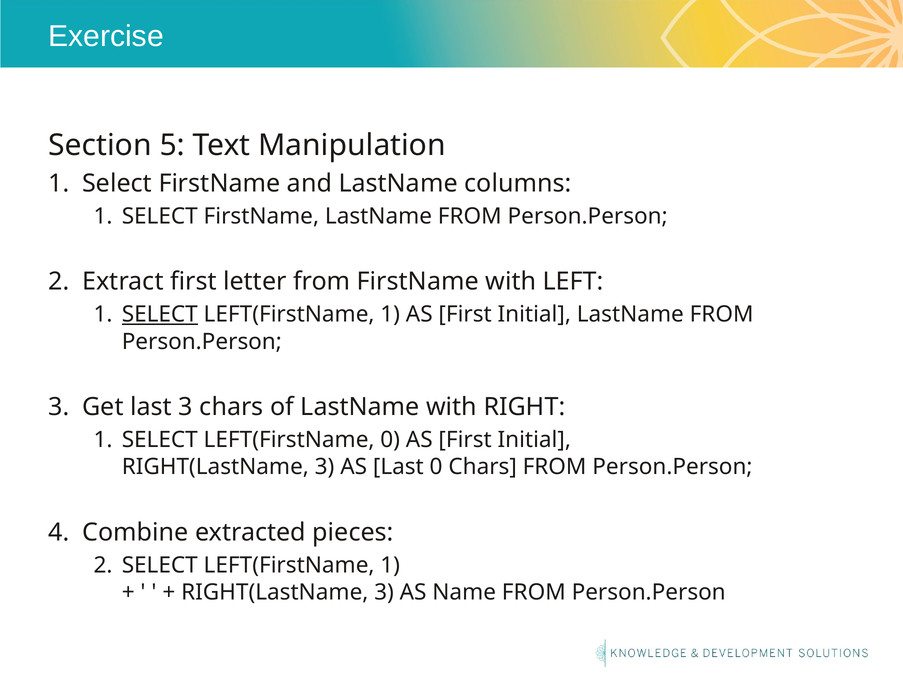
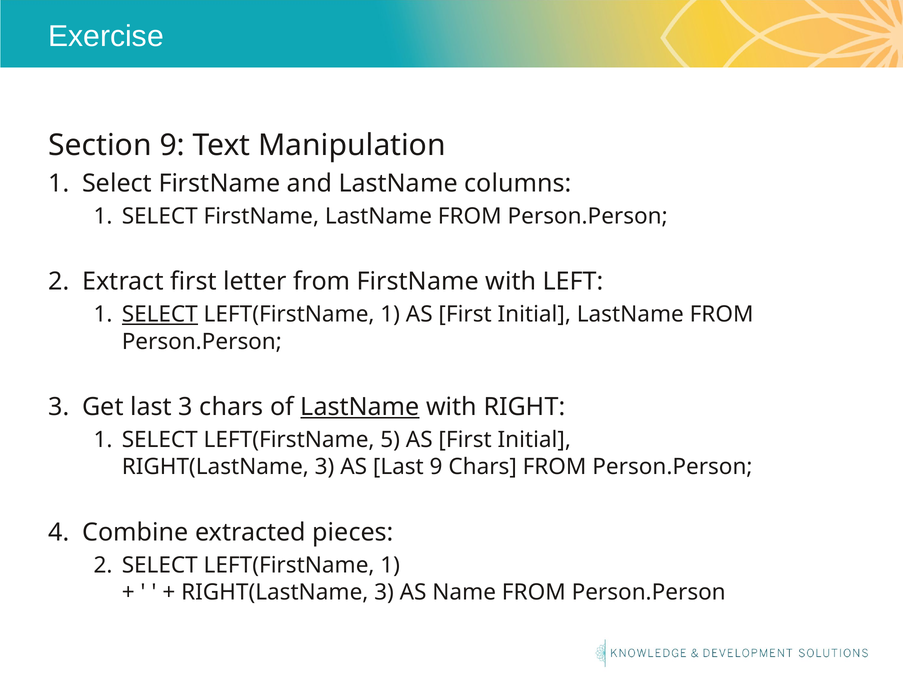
Section 5: 5 -> 9
LastName at (360, 407) underline: none -> present
LEFT(FirstName 0: 0 -> 5
Last 0: 0 -> 9
